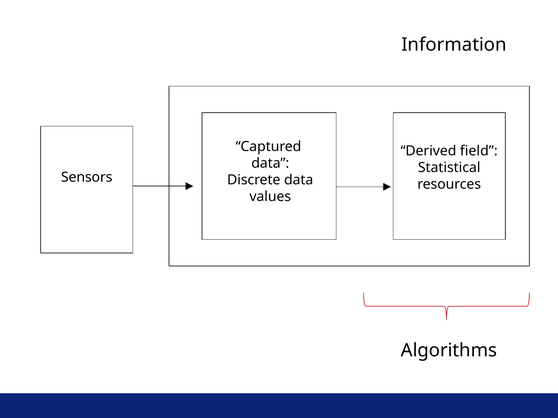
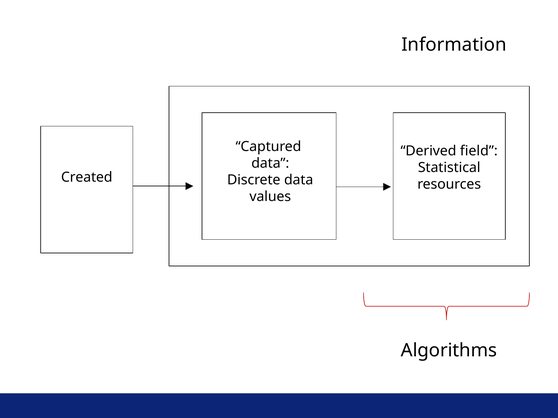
Sensors: Sensors -> Created
